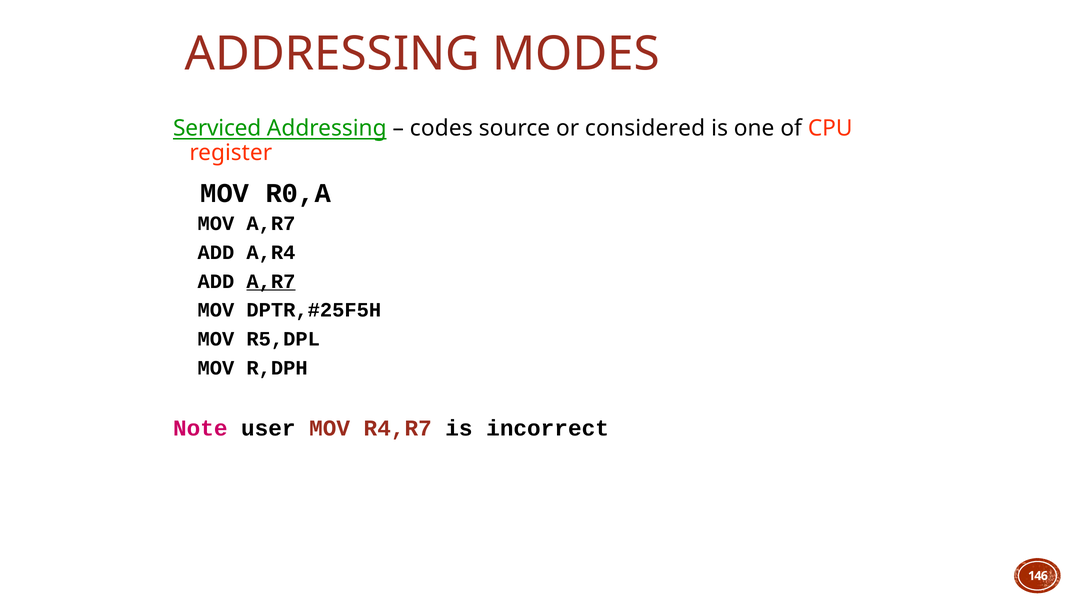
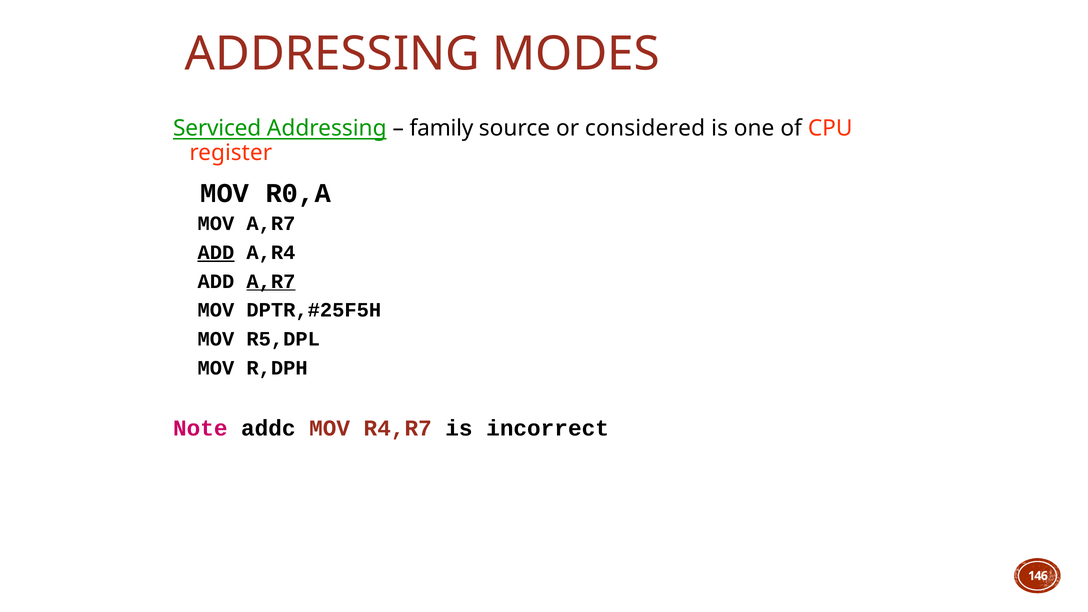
codes: codes -> family
ADD at (216, 252) underline: none -> present
user: user -> addc
